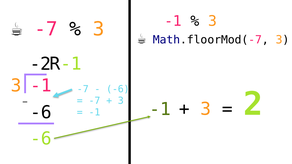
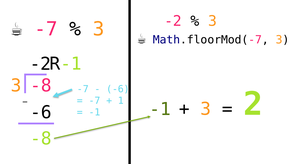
-1 at (173, 21): -1 -> -2
-1 at (41, 86): -1 -> -8
3 at (121, 101): 3 -> 1
-6 at (41, 139): -6 -> -8
